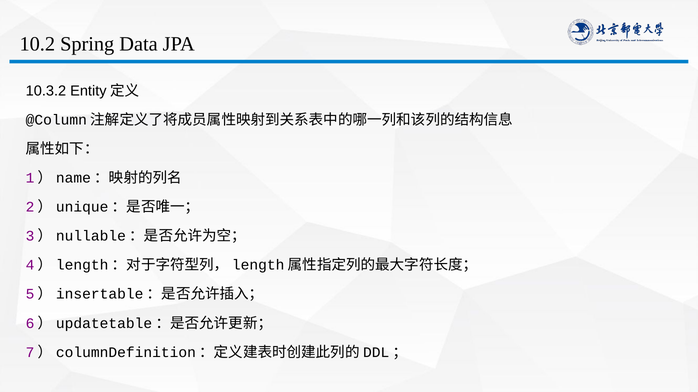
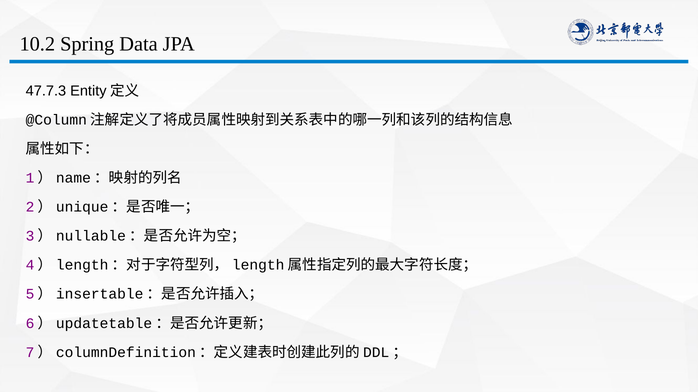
10.3.2: 10.3.2 -> 47.7.3
